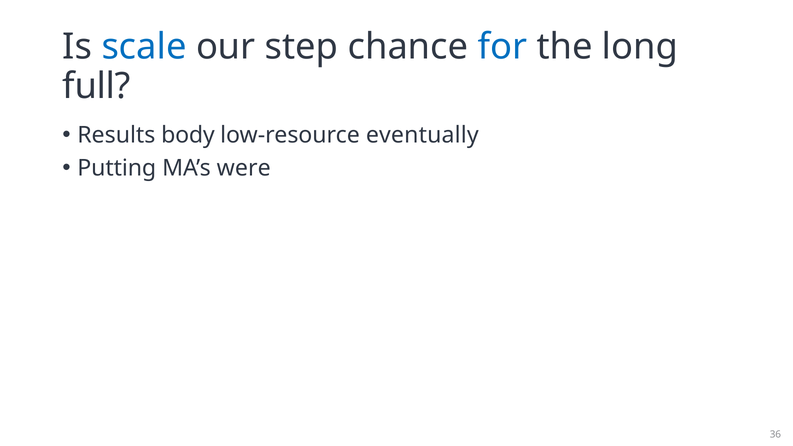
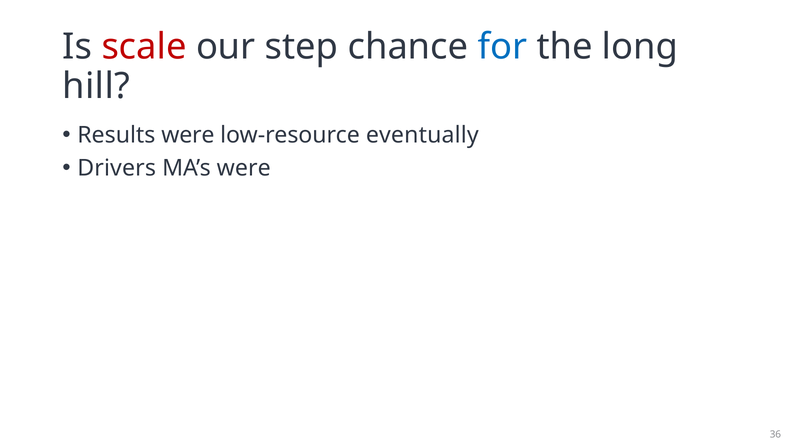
scale colour: blue -> red
full: full -> hill
Results body: body -> were
Putting: Putting -> Drivers
